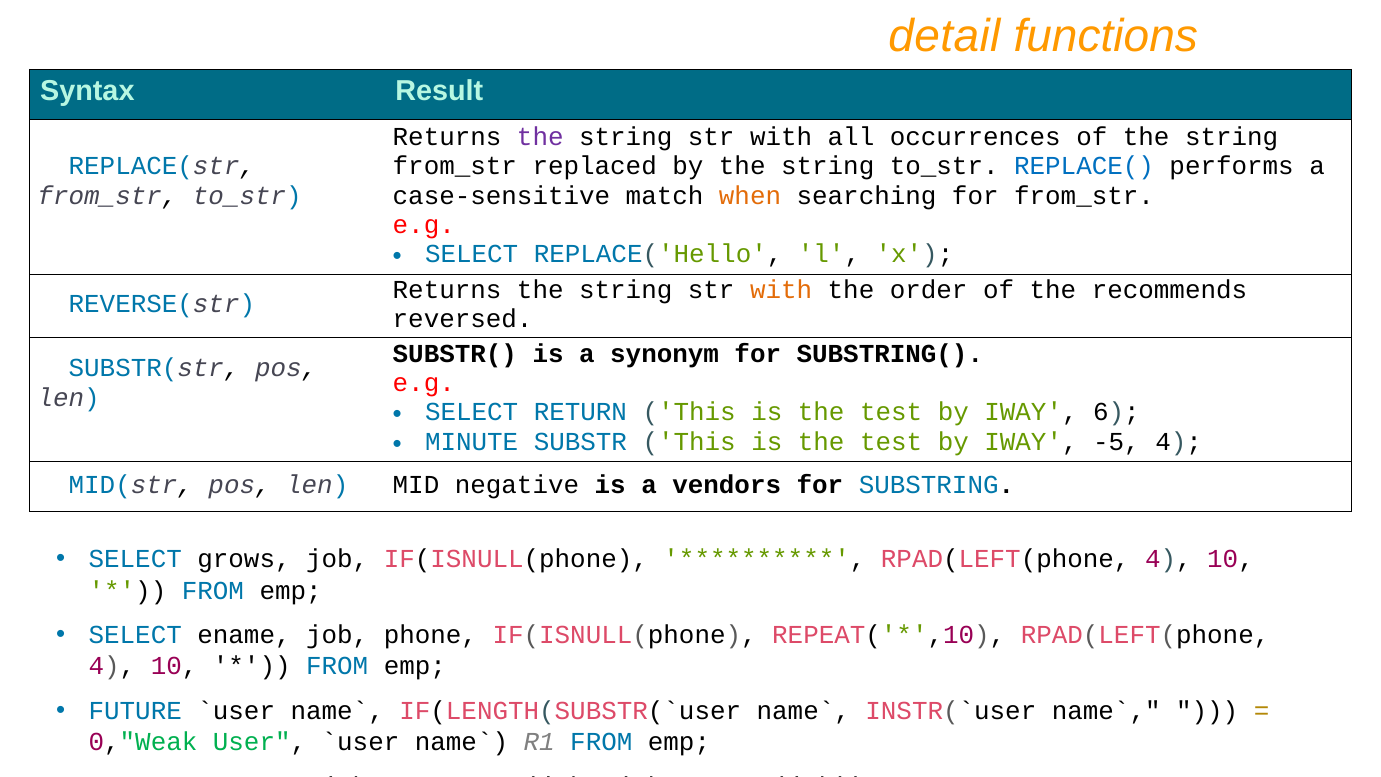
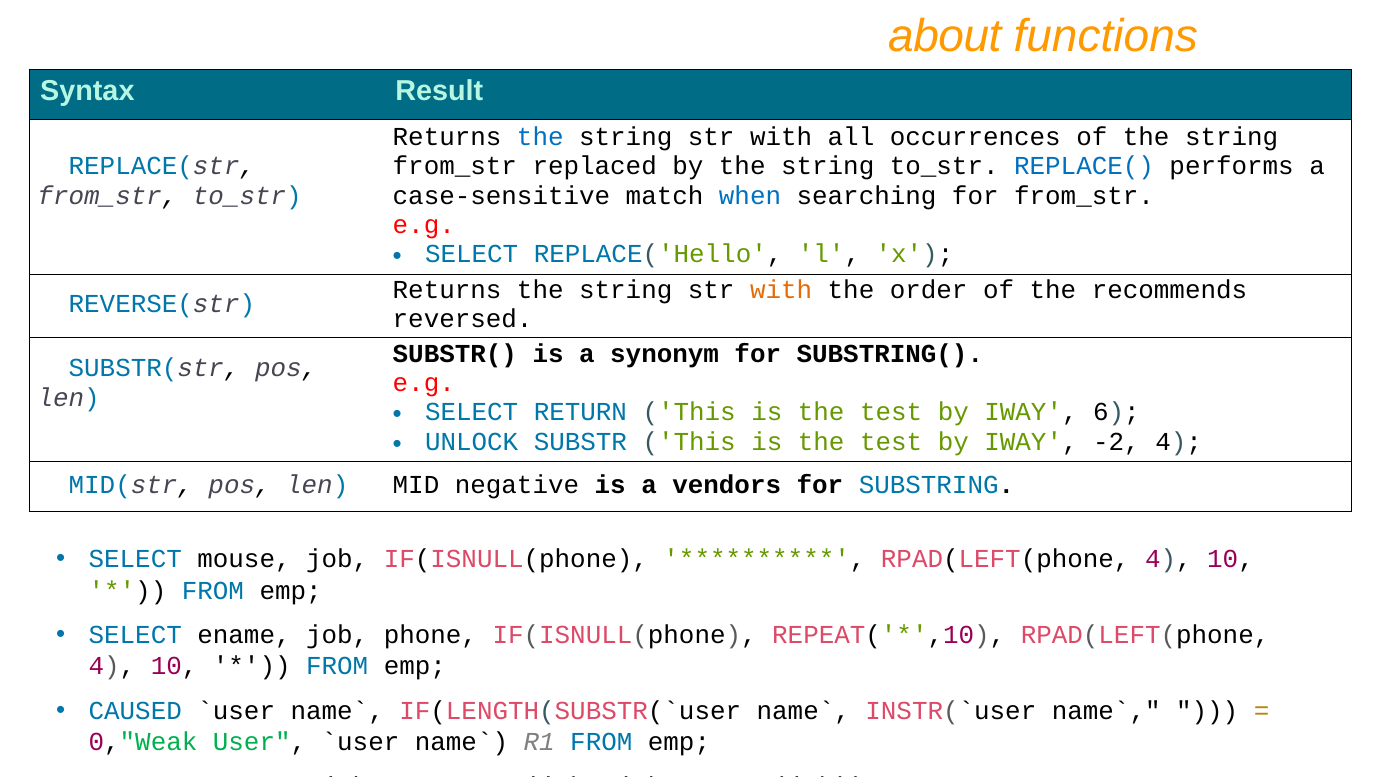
detail: detail -> about
the at (540, 137) colour: purple -> blue
when colour: orange -> blue
MINUTE: MINUTE -> UNLOCK
-5: -5 -> -2
grows: grows -> mouse
FUTURE: FUTURE -> CAUSED
